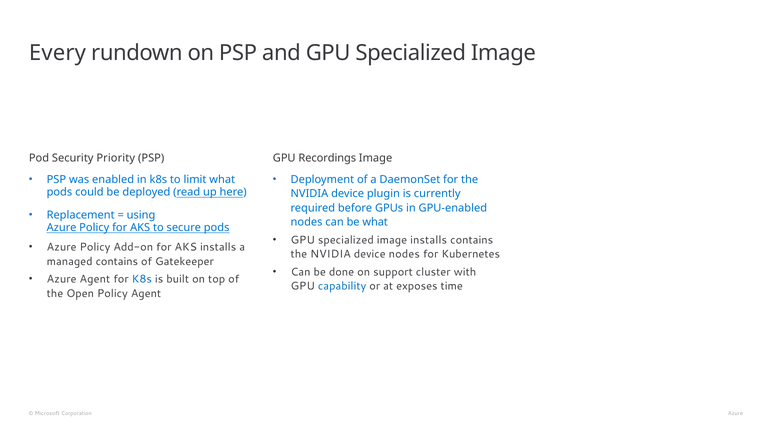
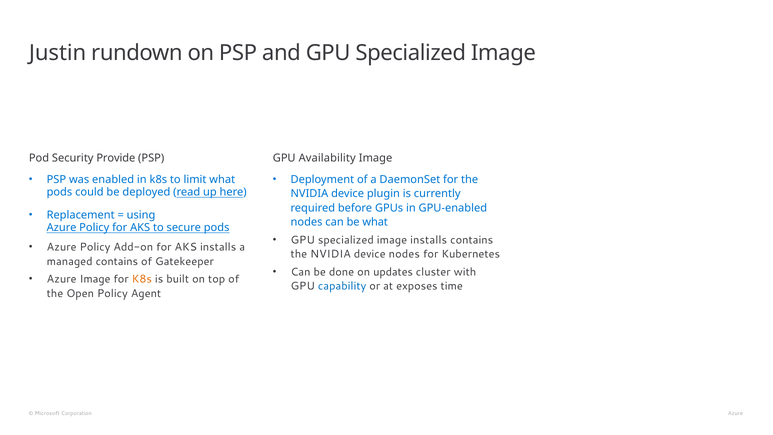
Every: Every -> Justin
Priority: Priority -> Provide
Recordings: Recordings -> Availability
support: support -> updates
Azure Agent: Agent -> Image
K8s at (142, 279) colour: blue -> orange
